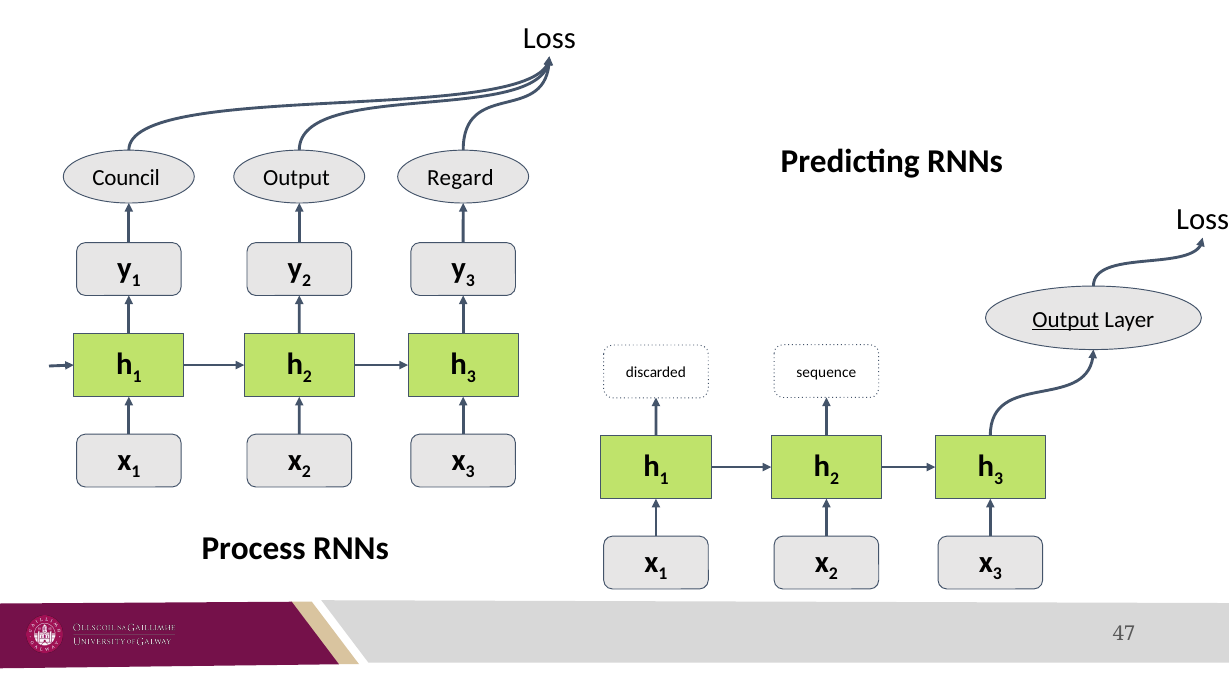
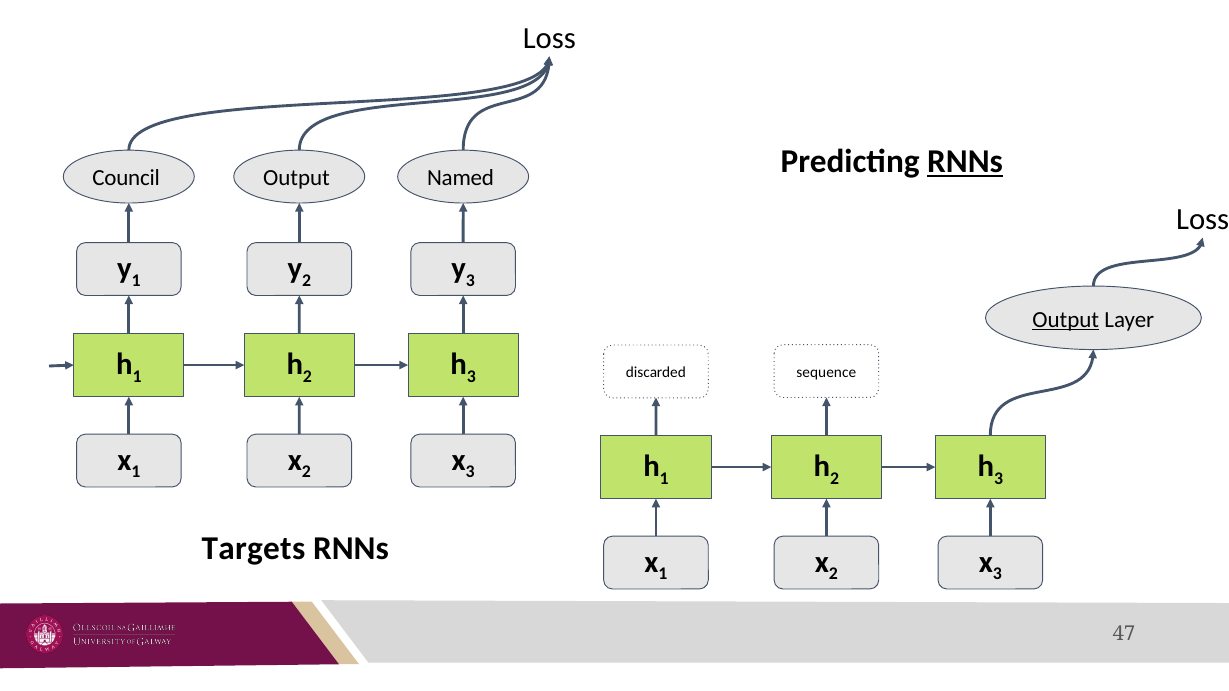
RNNs at (965, 162) underline: none -> present
Regard: Regard -> Named
Process: Process -> Targets
